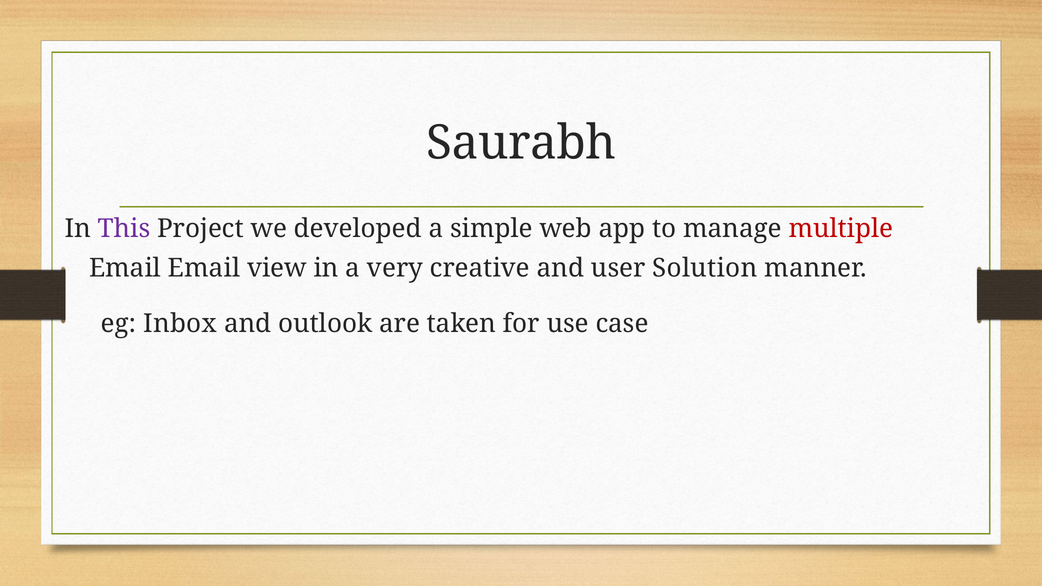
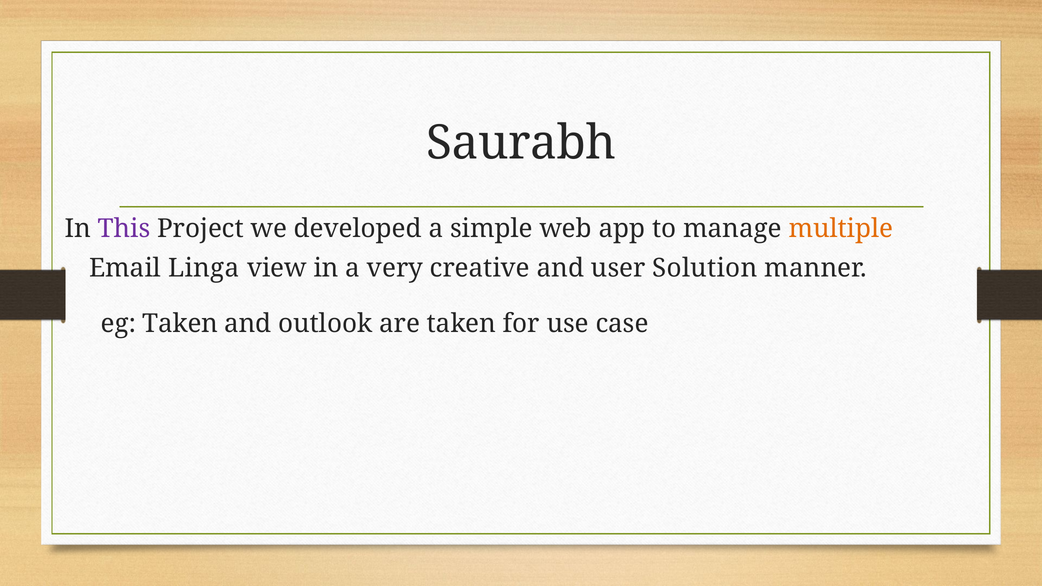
multiple colour: red -> orange
Email Email: Email -> Linga
eg Inbox: Inbox -> Taken
